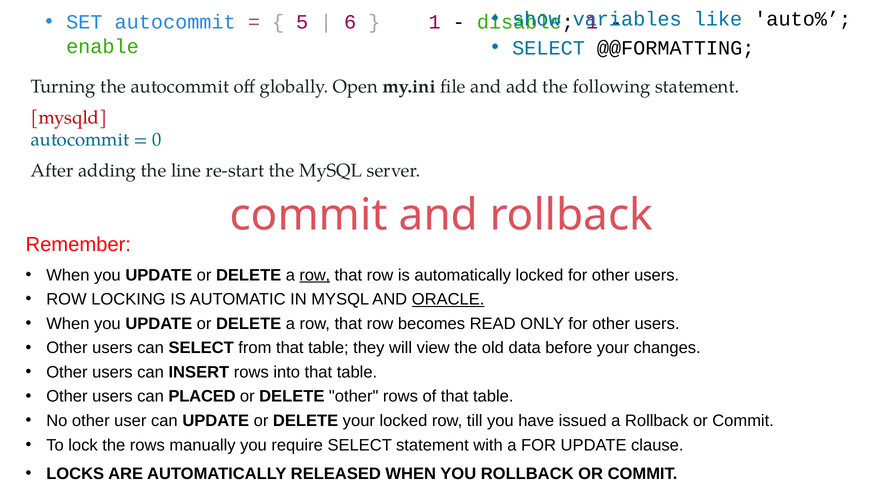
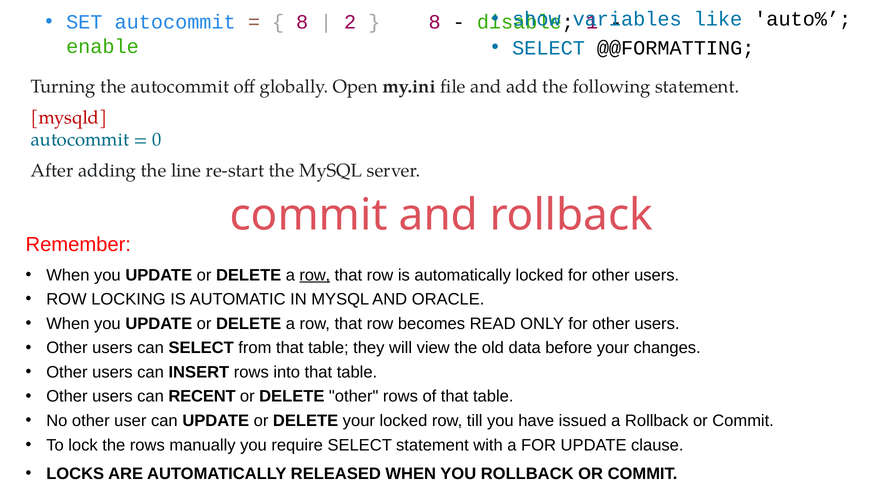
5 at (302, 22): 5 -> 8
6: 6 -> 2
1 at (435, 22): 1 -> 8
ORACLE underline: present -> none
PLACED: PLACED -> RECENT
